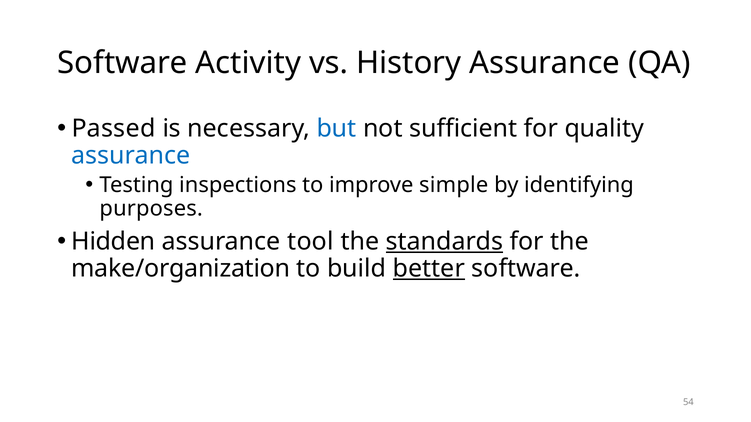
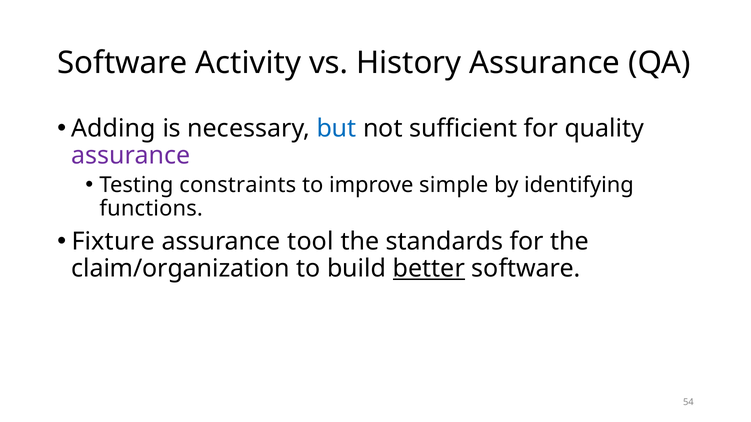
Passed: Passed -> Adding
assurance at (131, 156) colour: blue -> purple
inspections: inspections -> constraints
purposes: purposes -> functions
Hidden: Hidden -> Fixture
standards underline: present -> none
make/organization: make/organization -> claim/organization
